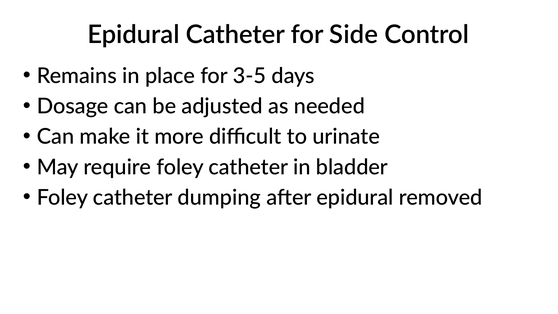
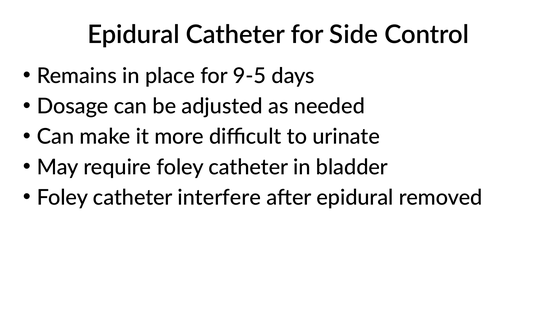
3-5: 3-5 -> 9-5
dumping: dumping -> interfere
